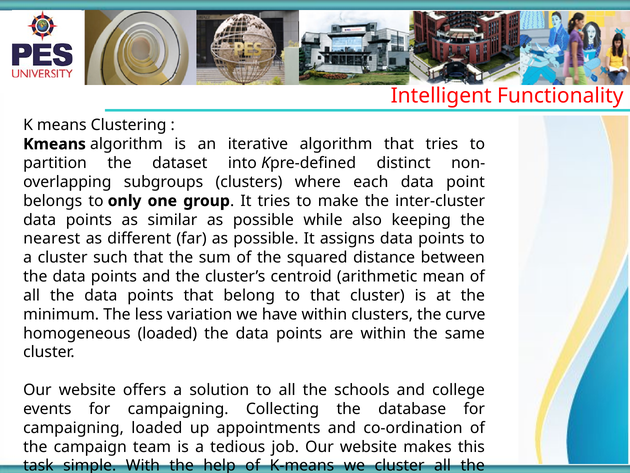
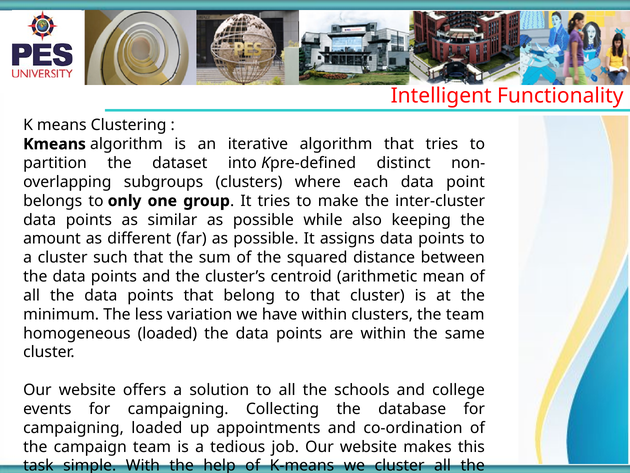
nearest: nearest -> amount
the curve: curve -> team
